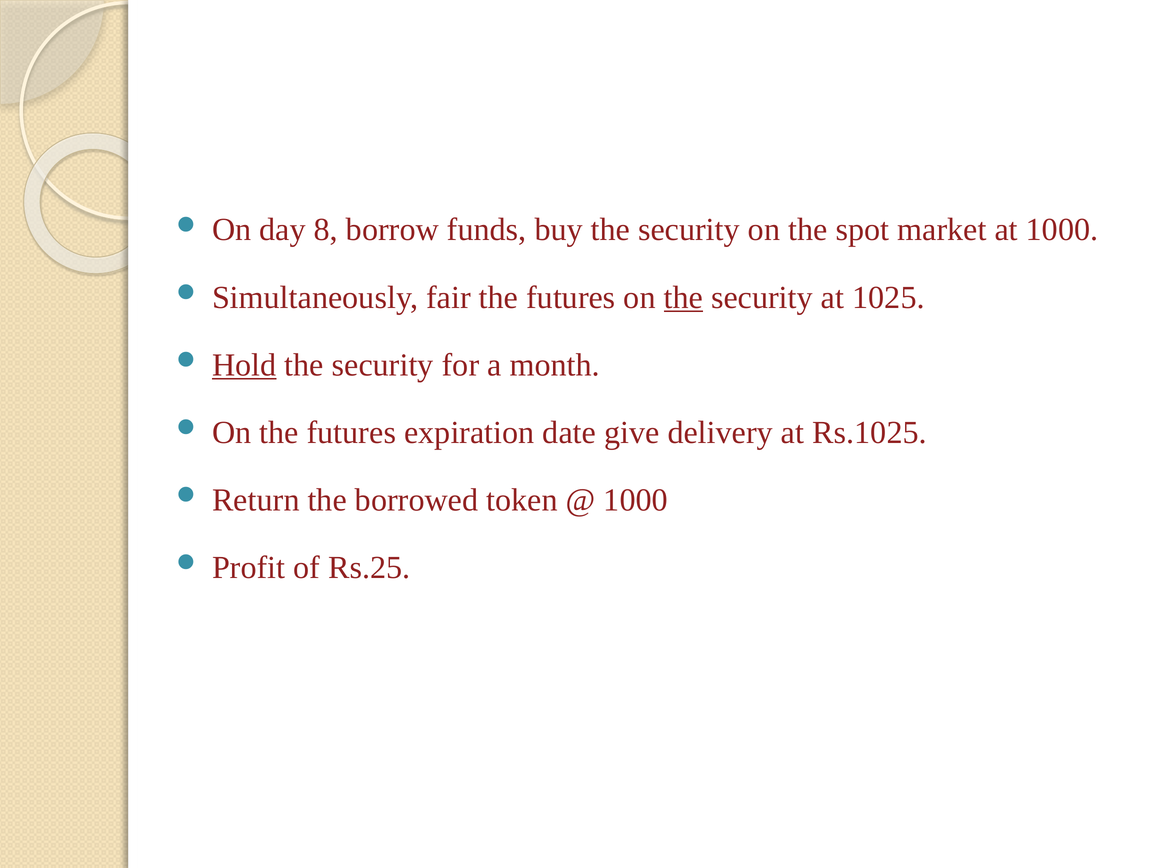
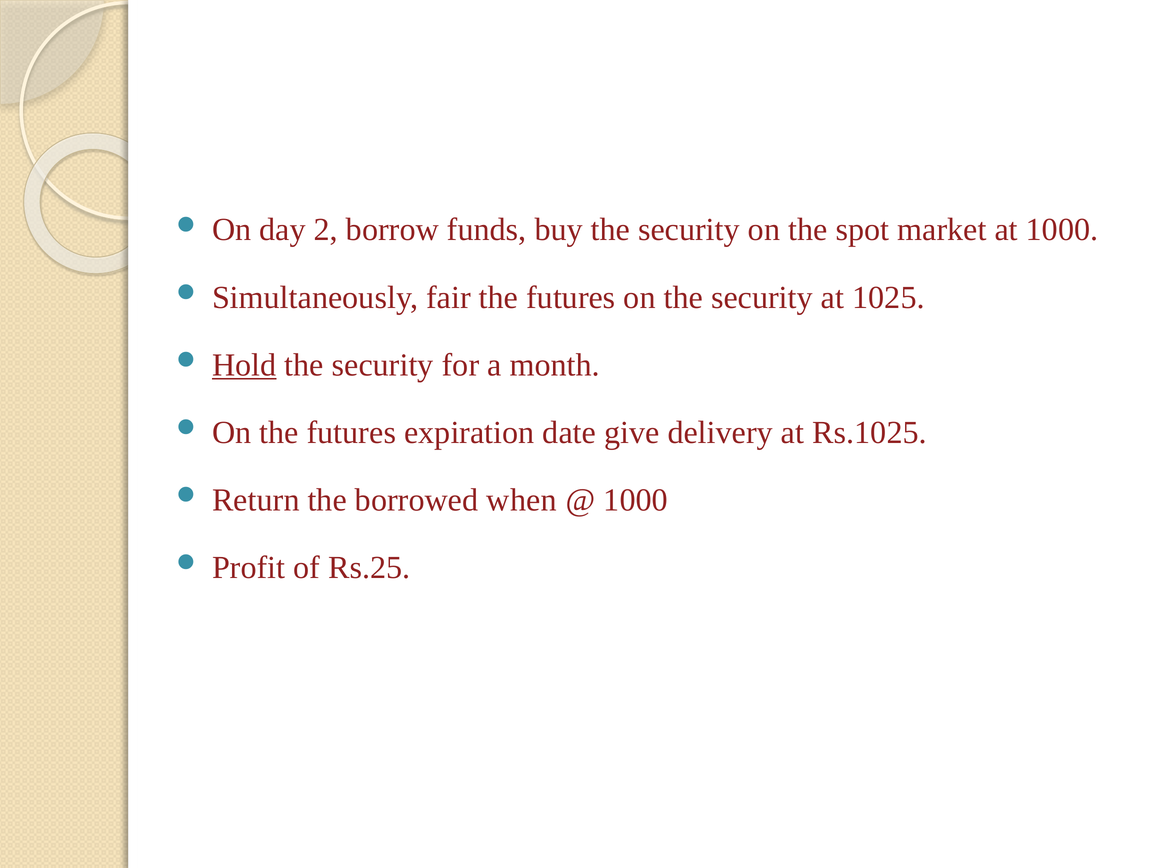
8: 8 -> 2
the at (683, 297) underline: present -> none
token: token -> when
